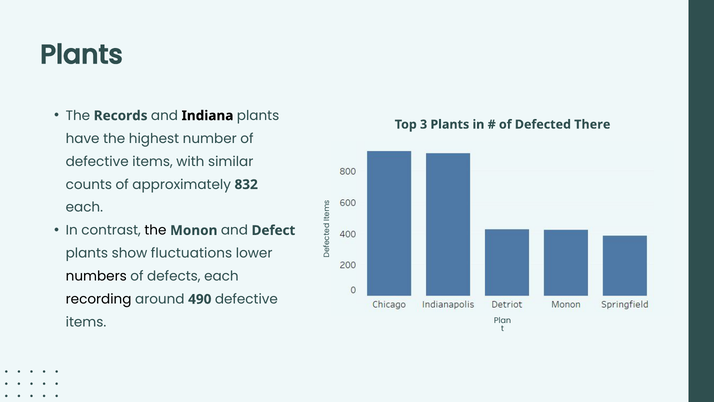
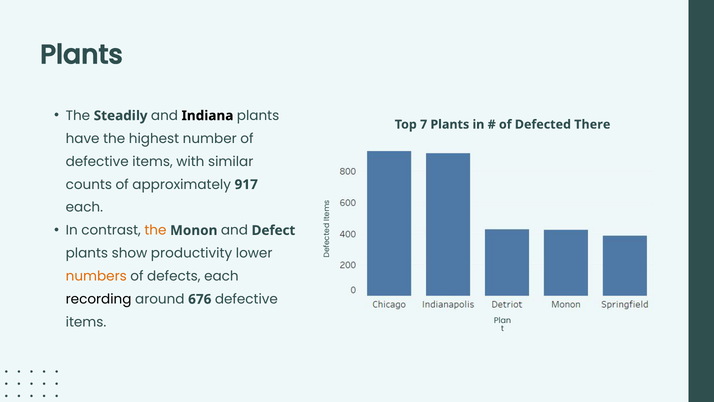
Records: Records -> Steadily
3: 3 -> 7
832: 832 -> 917
the at (155, 230) colour: black -> orange
fluctuations: fluctuations -> productivity
numbers colour: black -> orange
490: 490 -> 676
